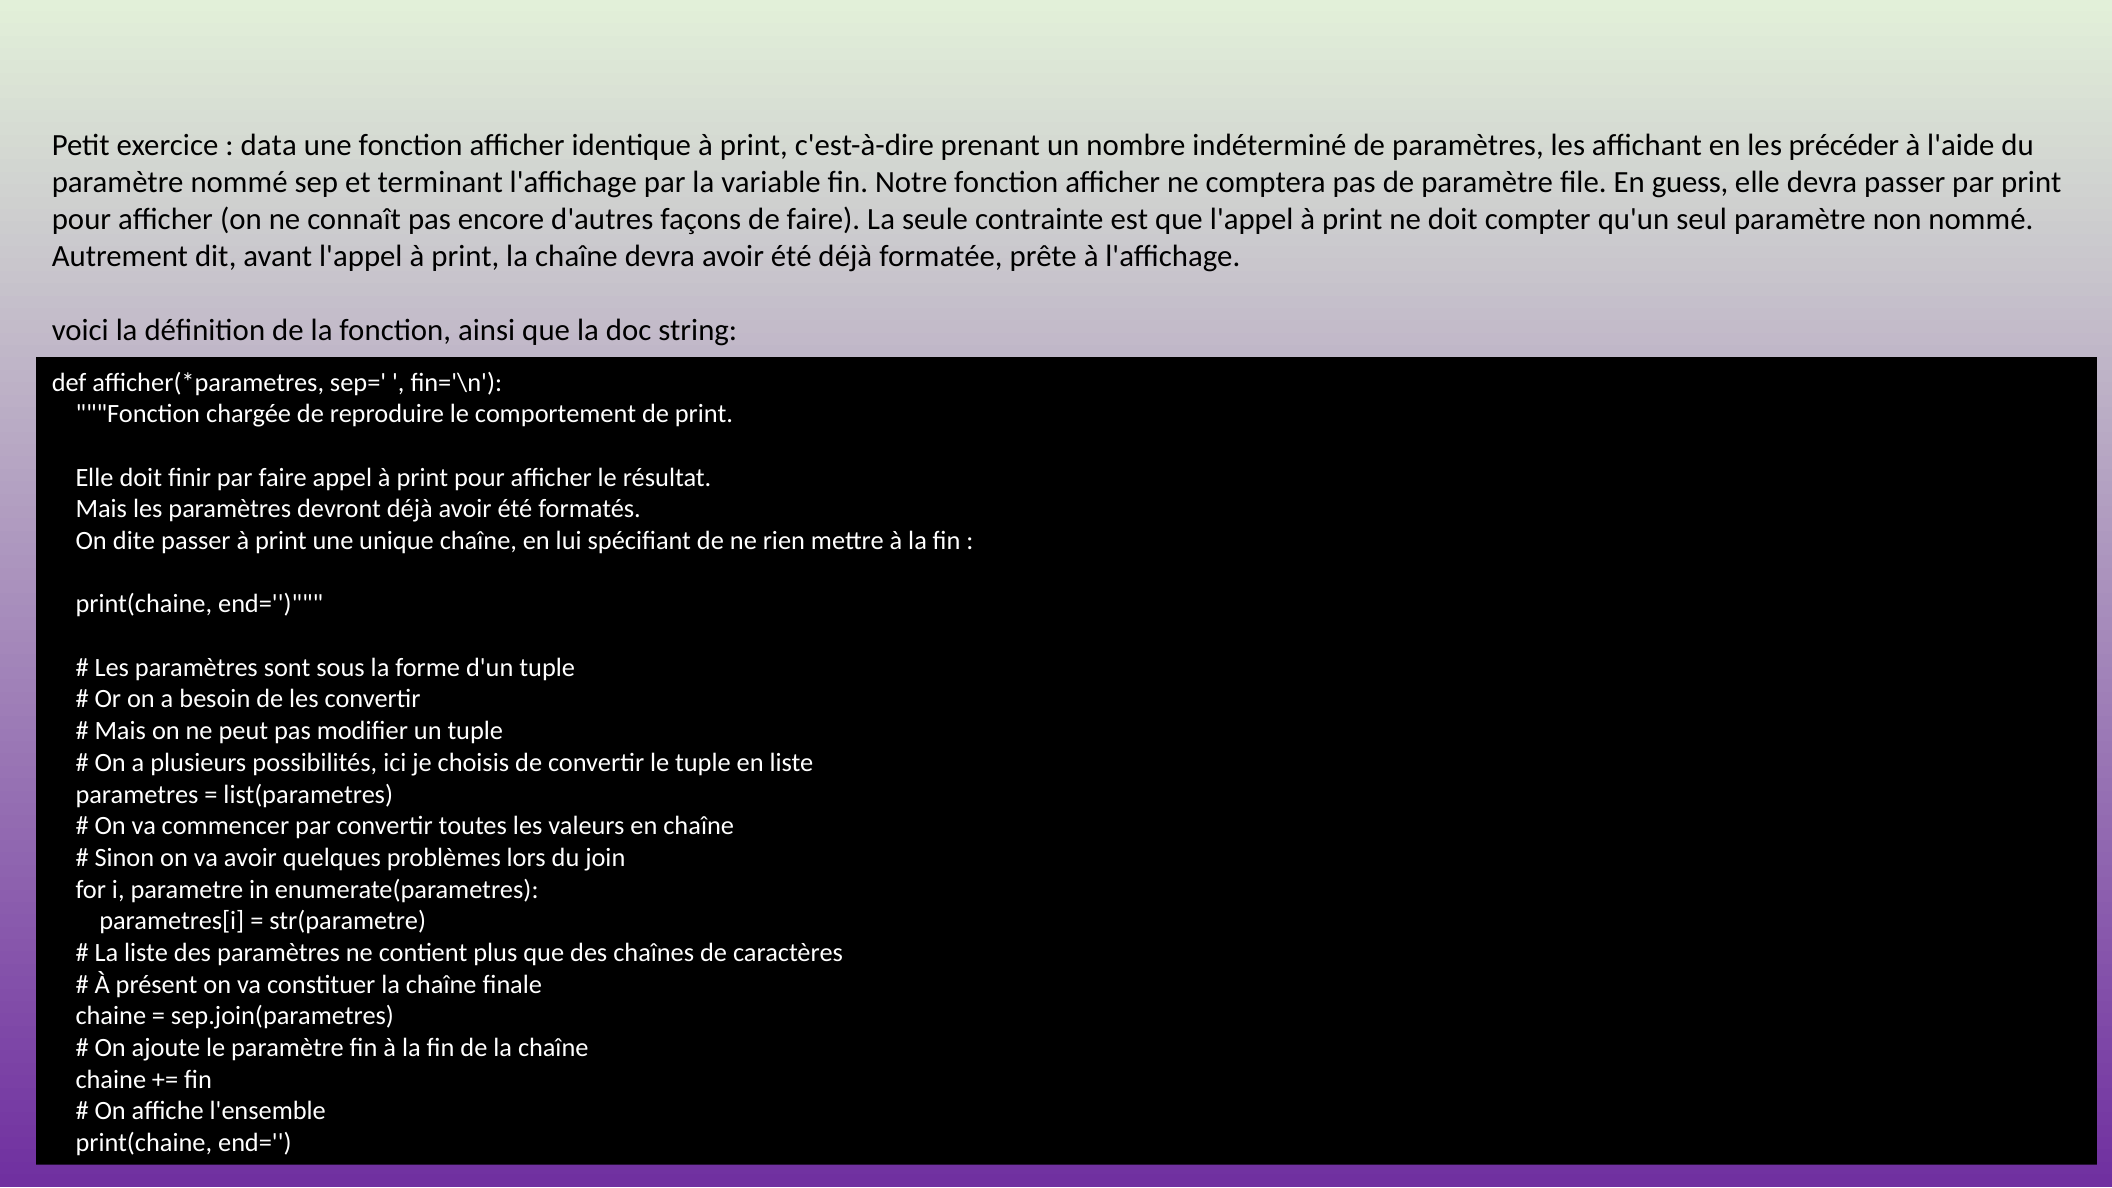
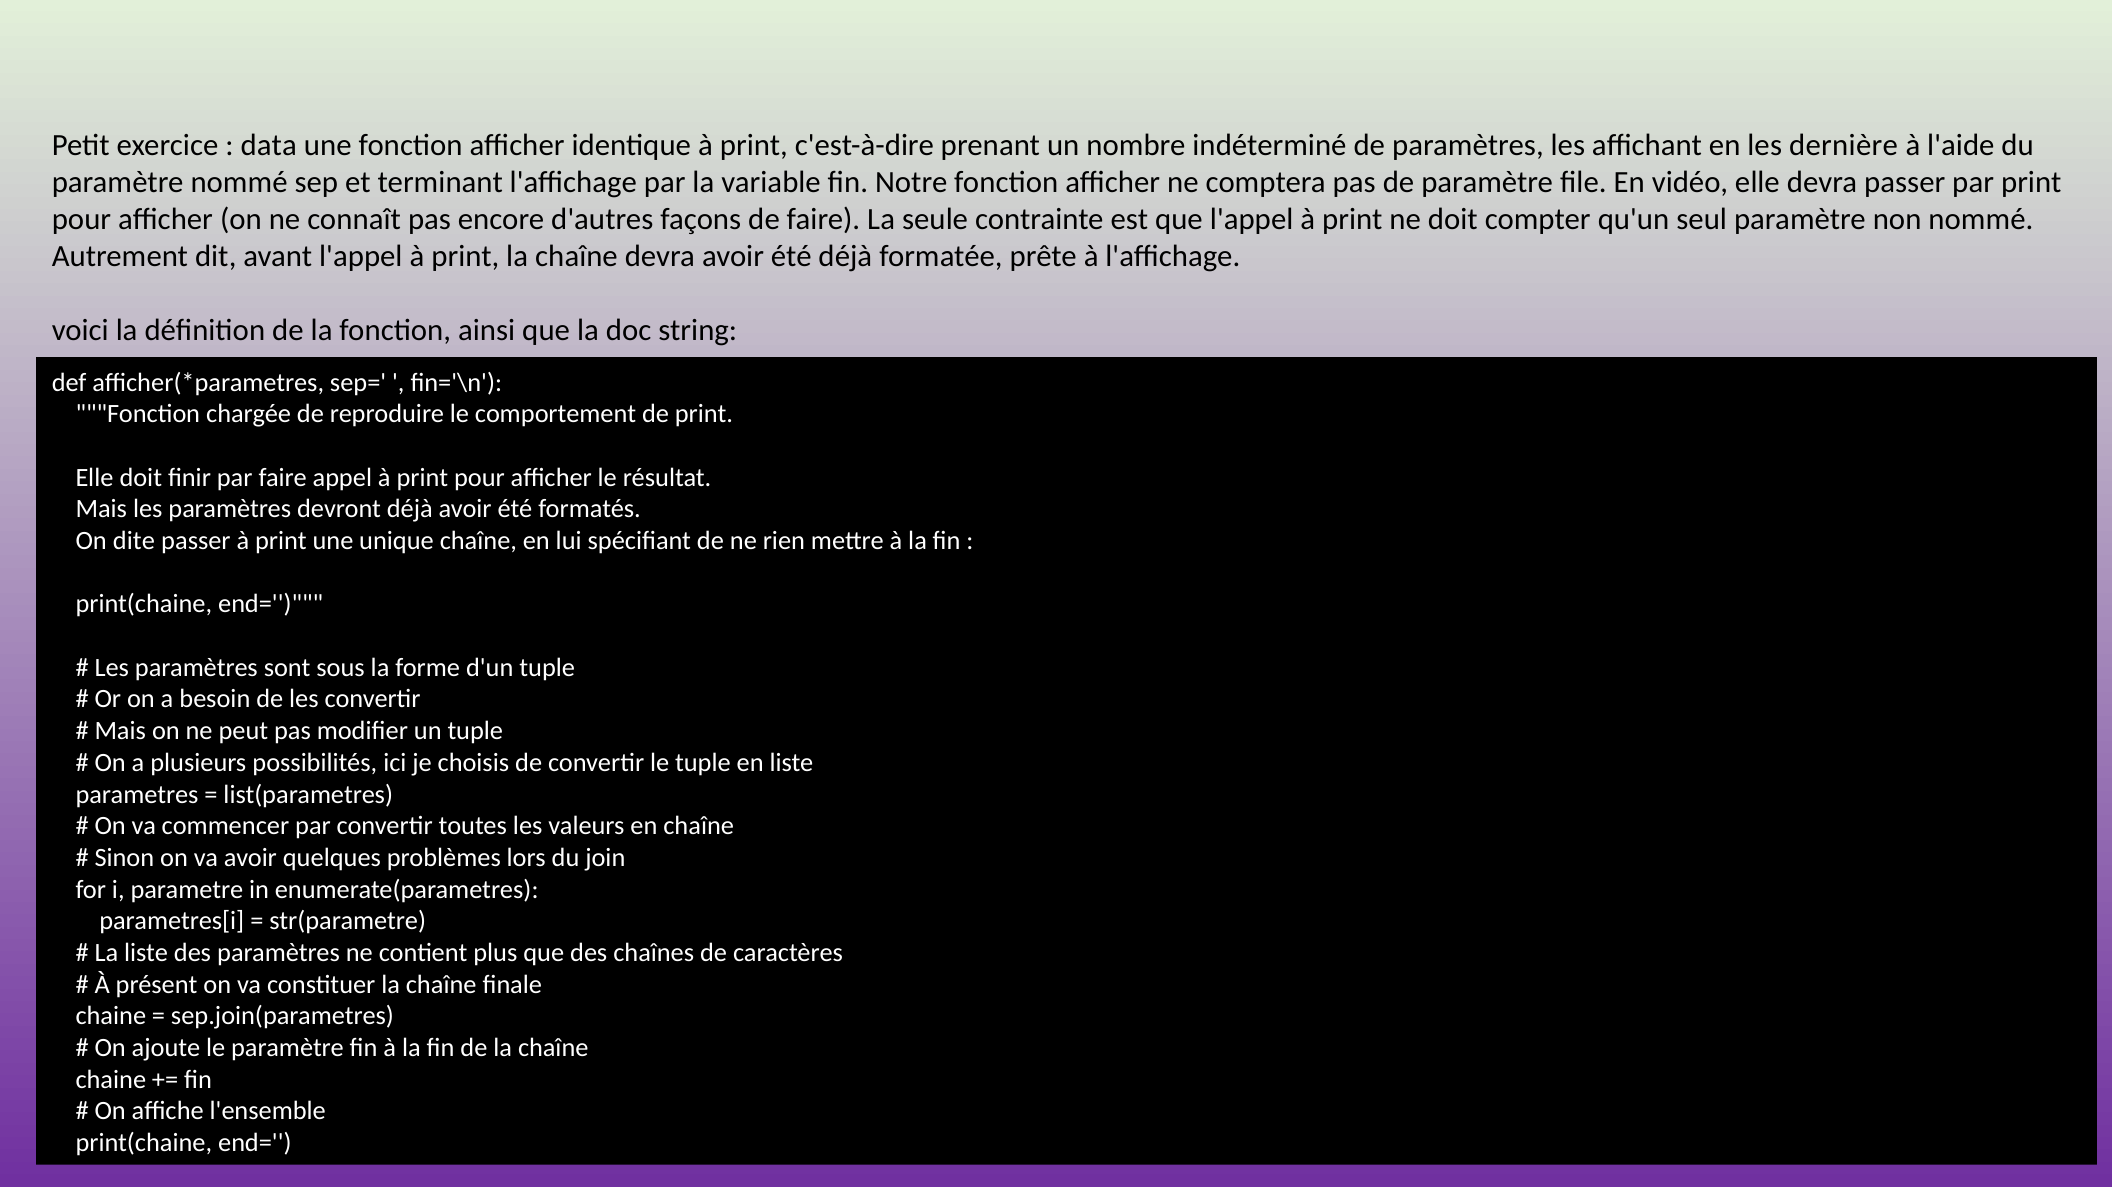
précéder: précéder -> dernière
guess: guess -> vidéo
